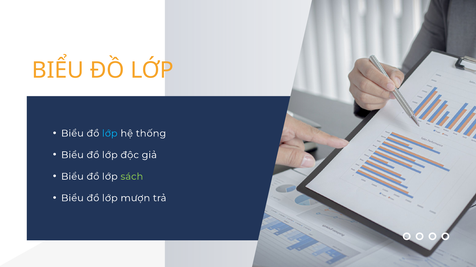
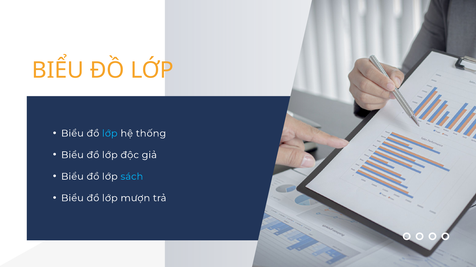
sách colour: light green -> light blue
